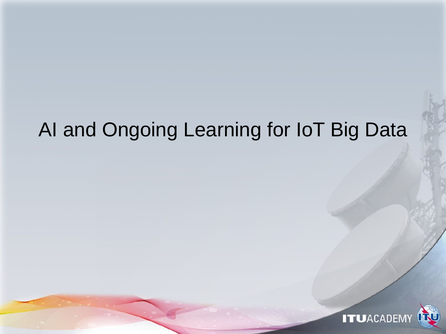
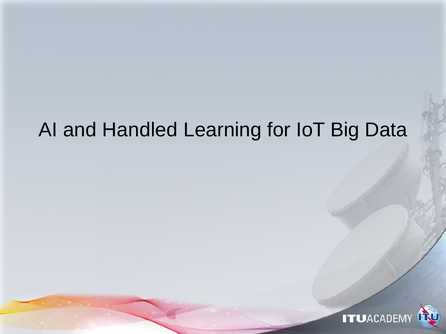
Ongoing: Ongoing -> Handled
